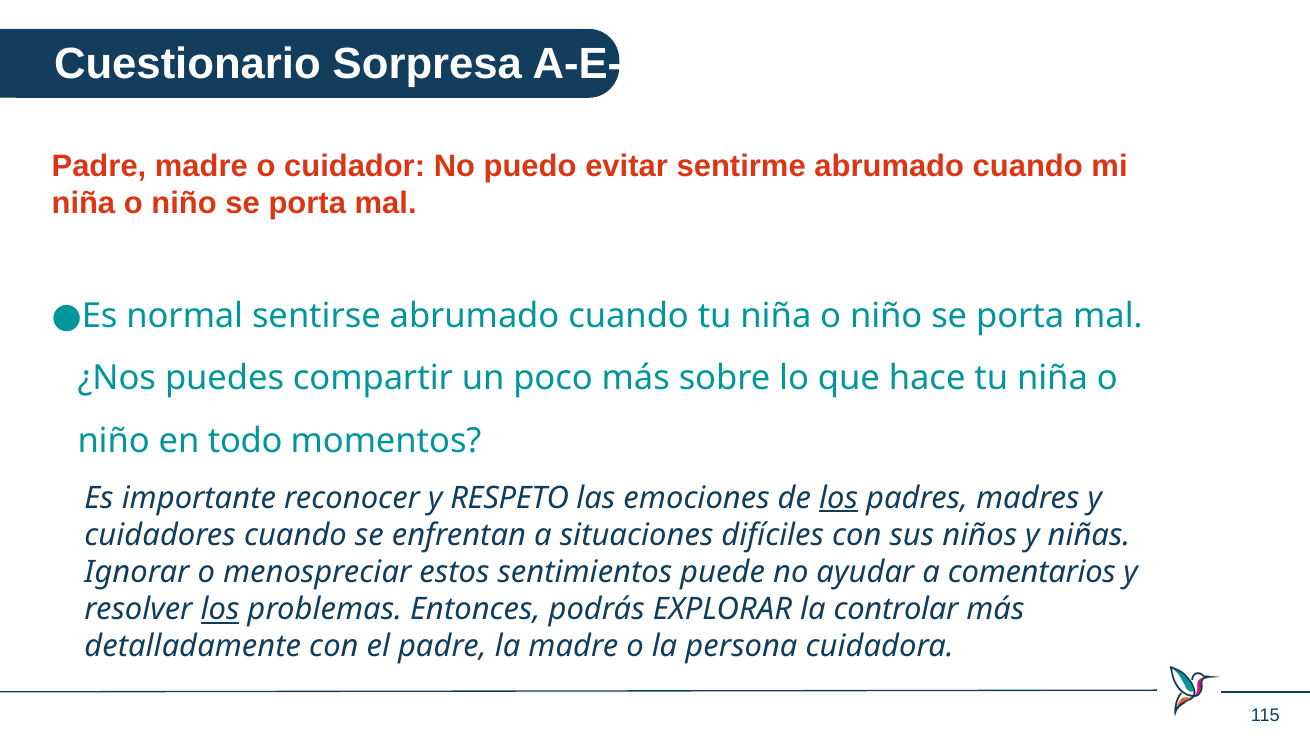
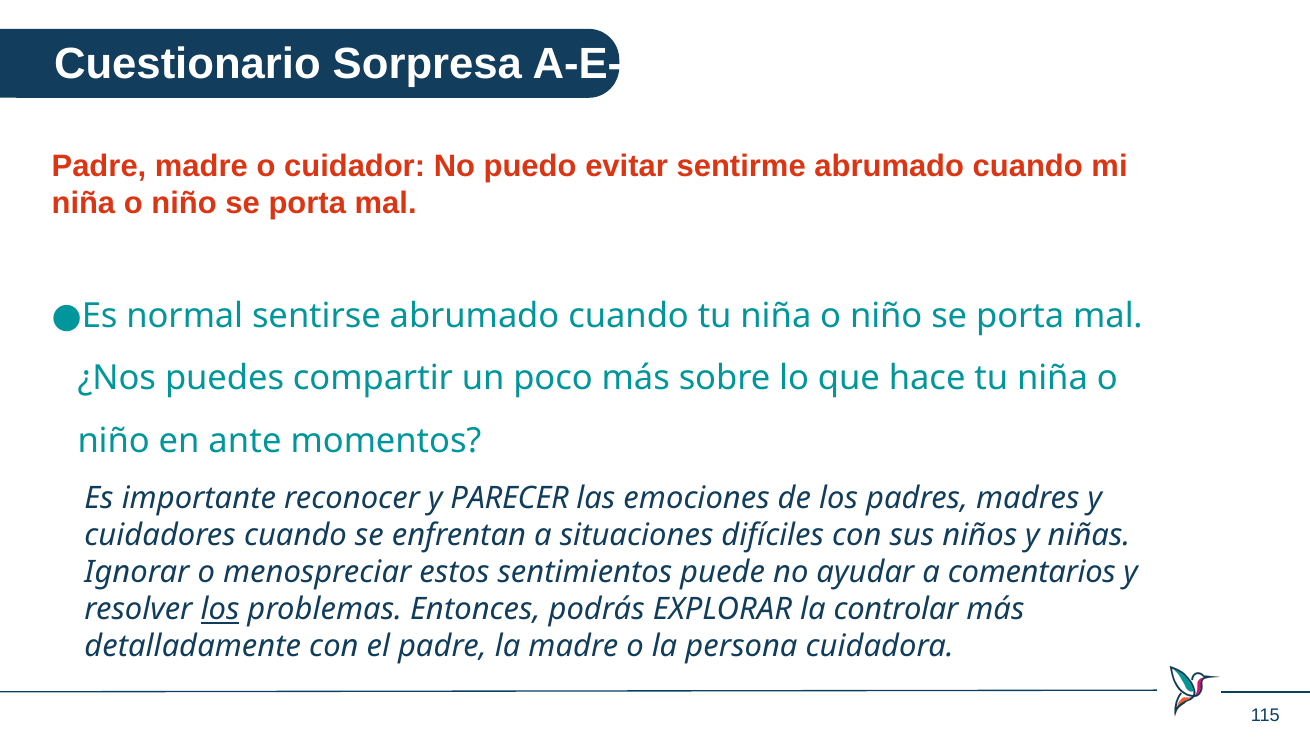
todo: todo -> ante
RESPETO: RESPETO -> PARECER
los at (839, 498) underline: present -> none
